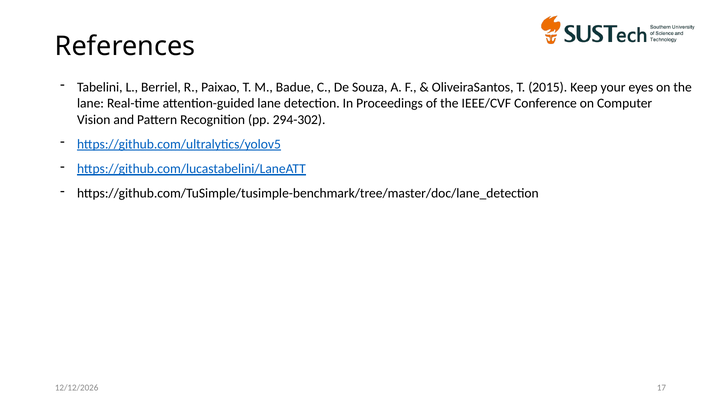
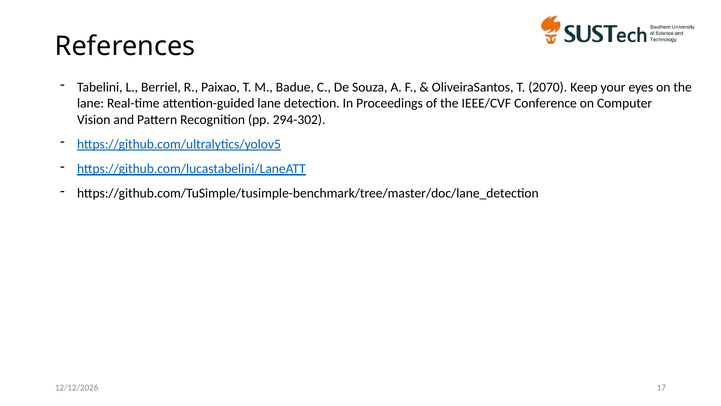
2015: 2015 -> 2070
